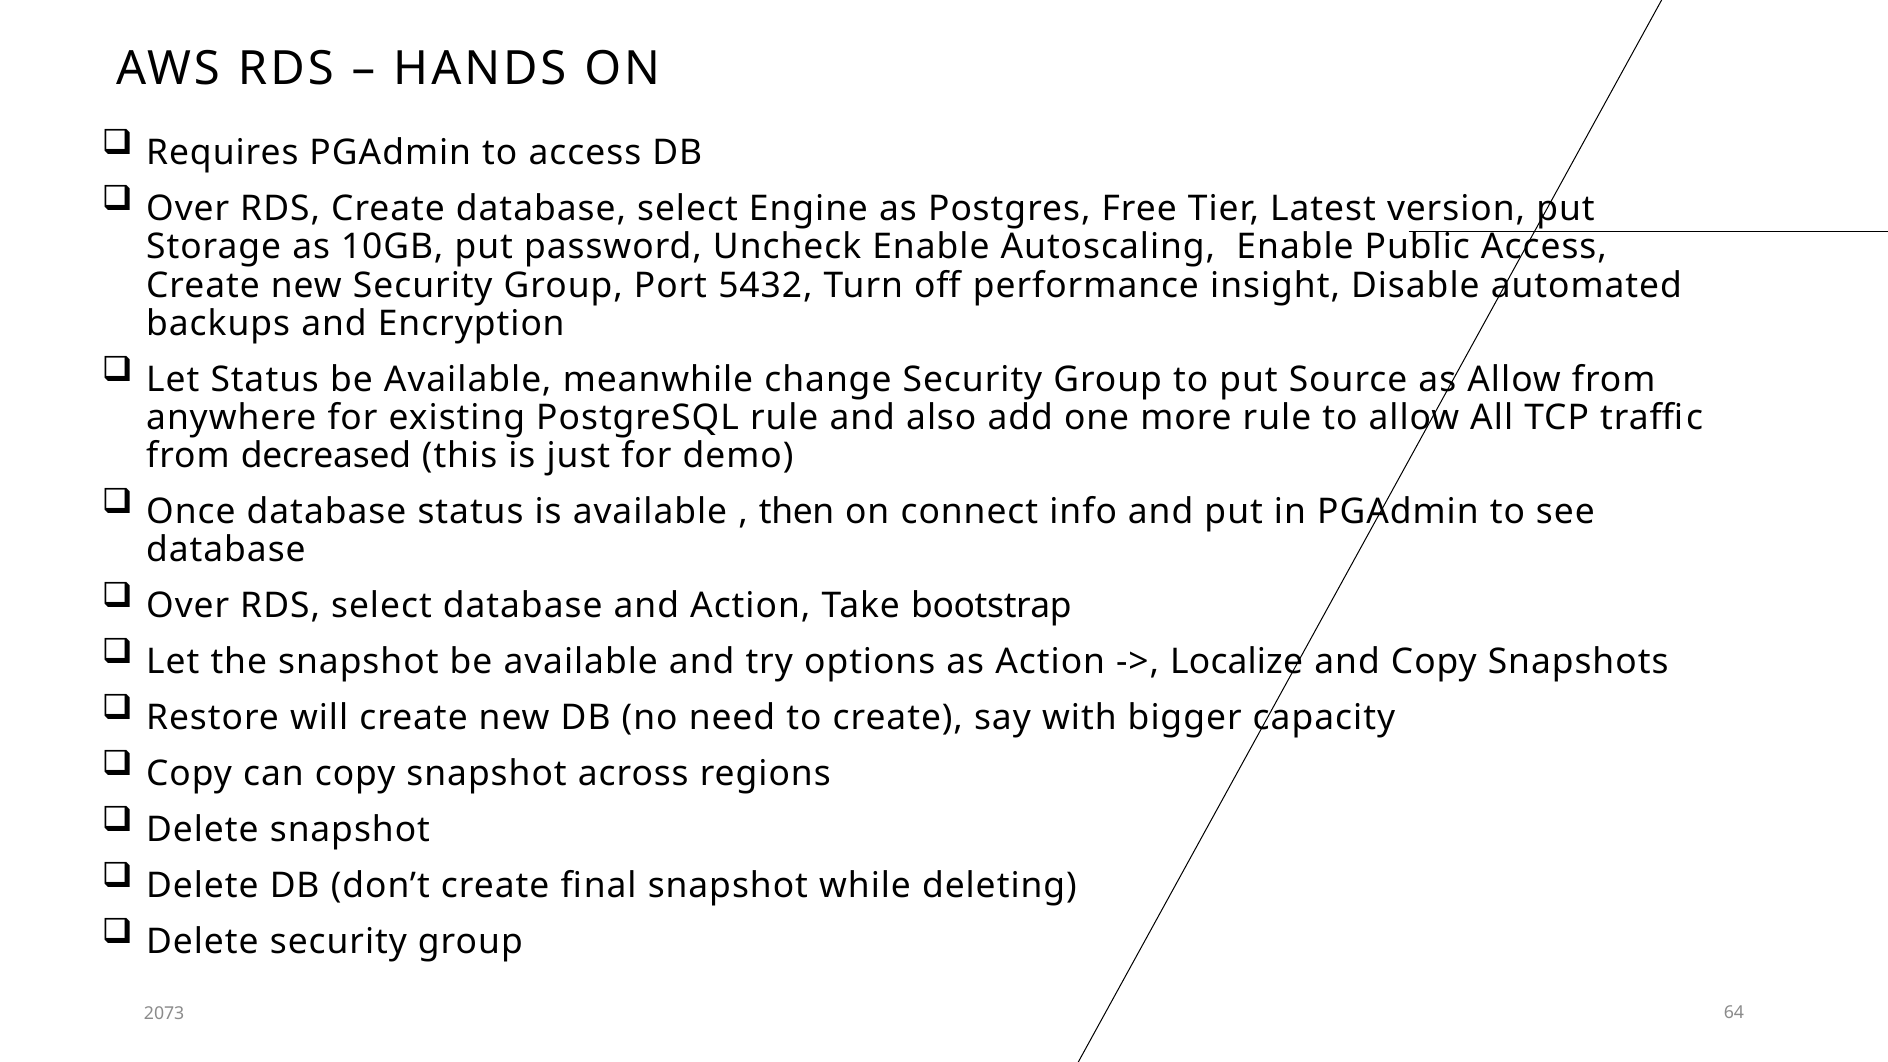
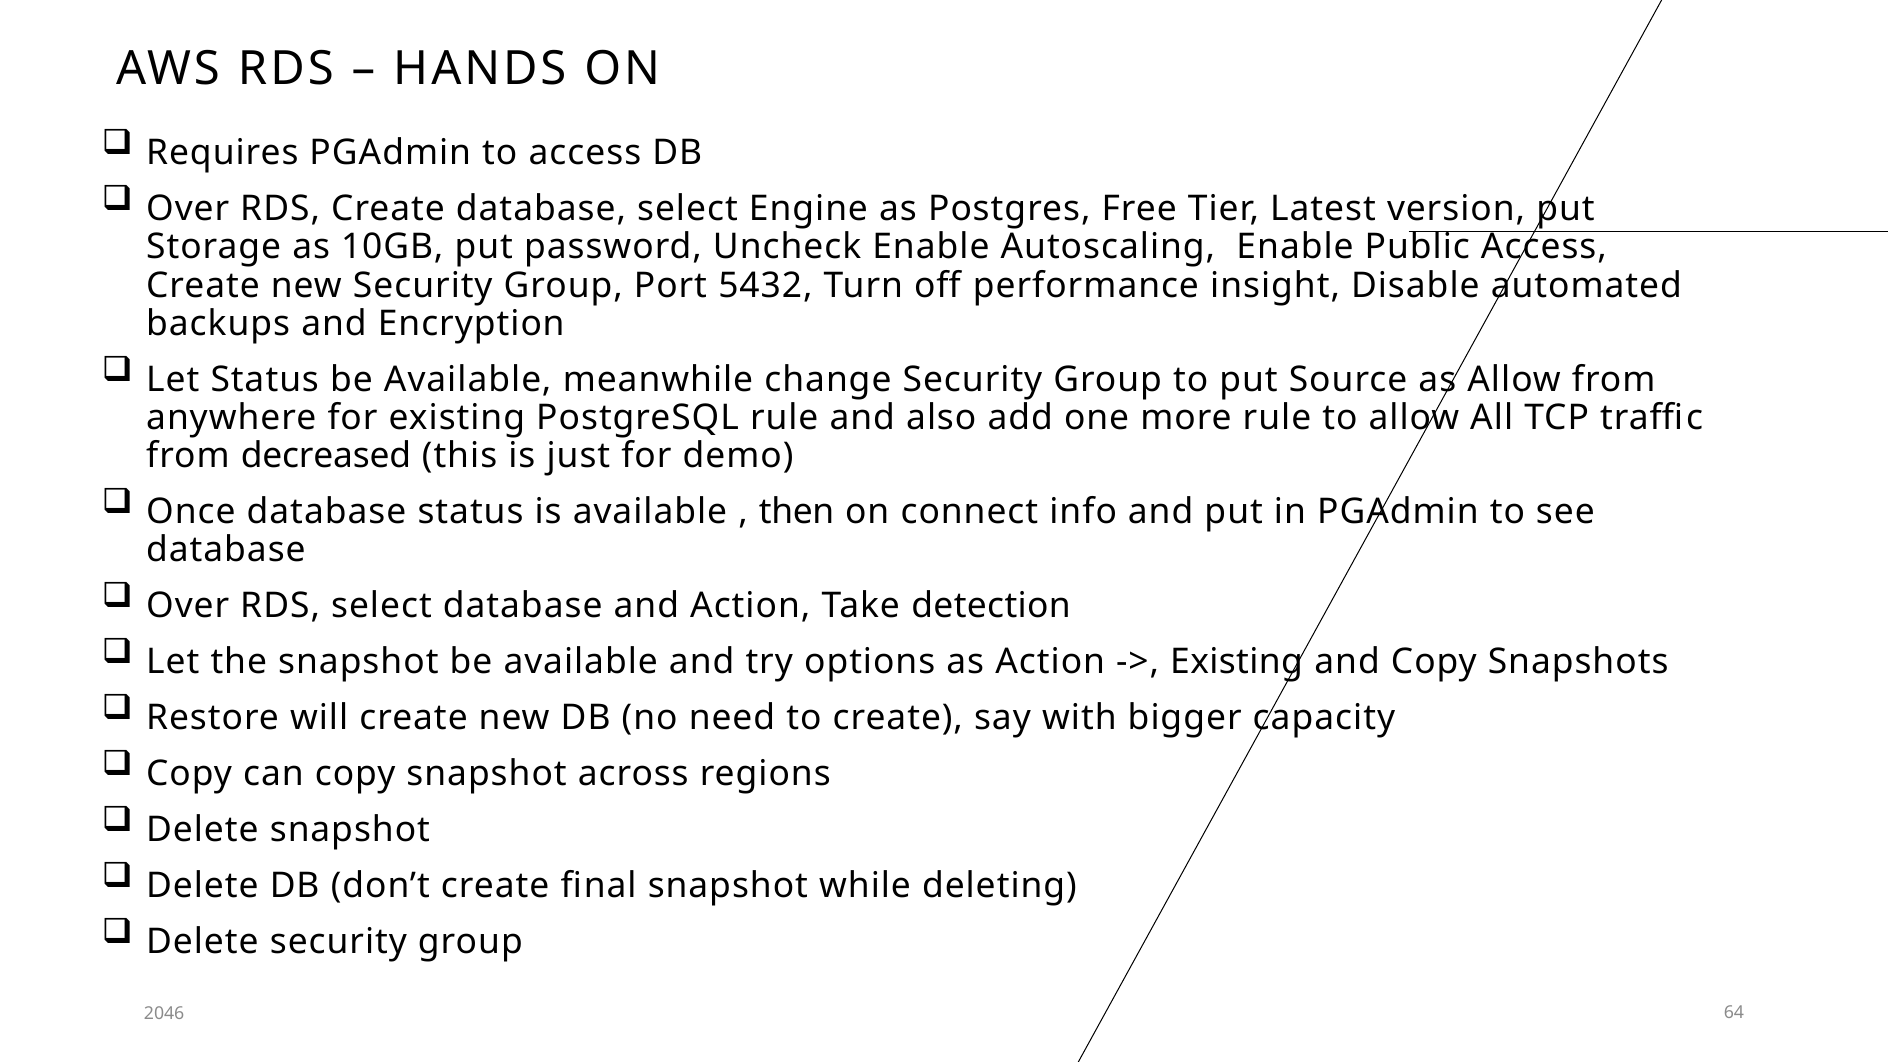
bootstrap: bootstrap -> detection
Localize at (1237, 662): Localize -> Existing
2073: 2073 -> 2046
